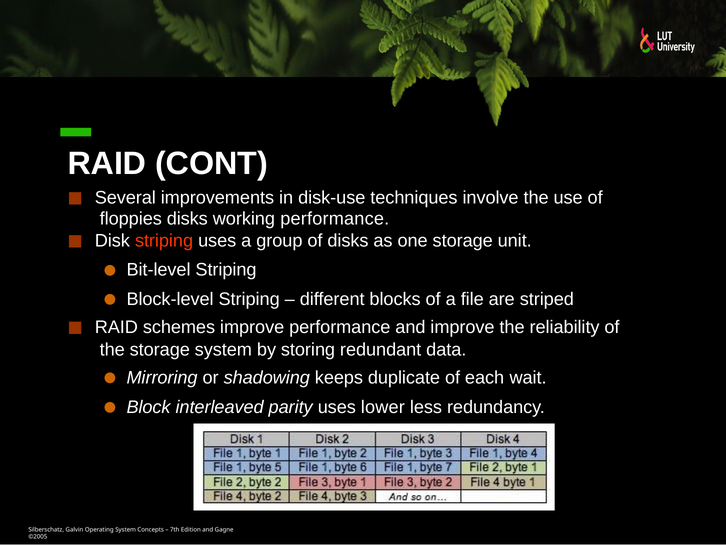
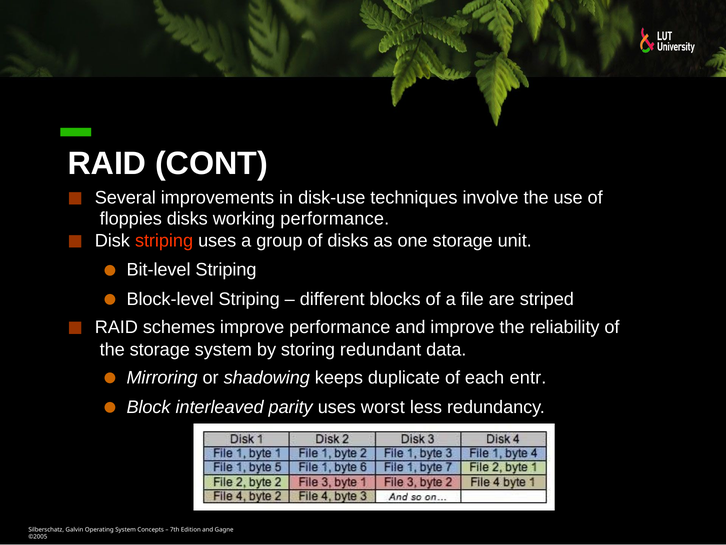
wait: wait -> entr
lower: lower -> worst
